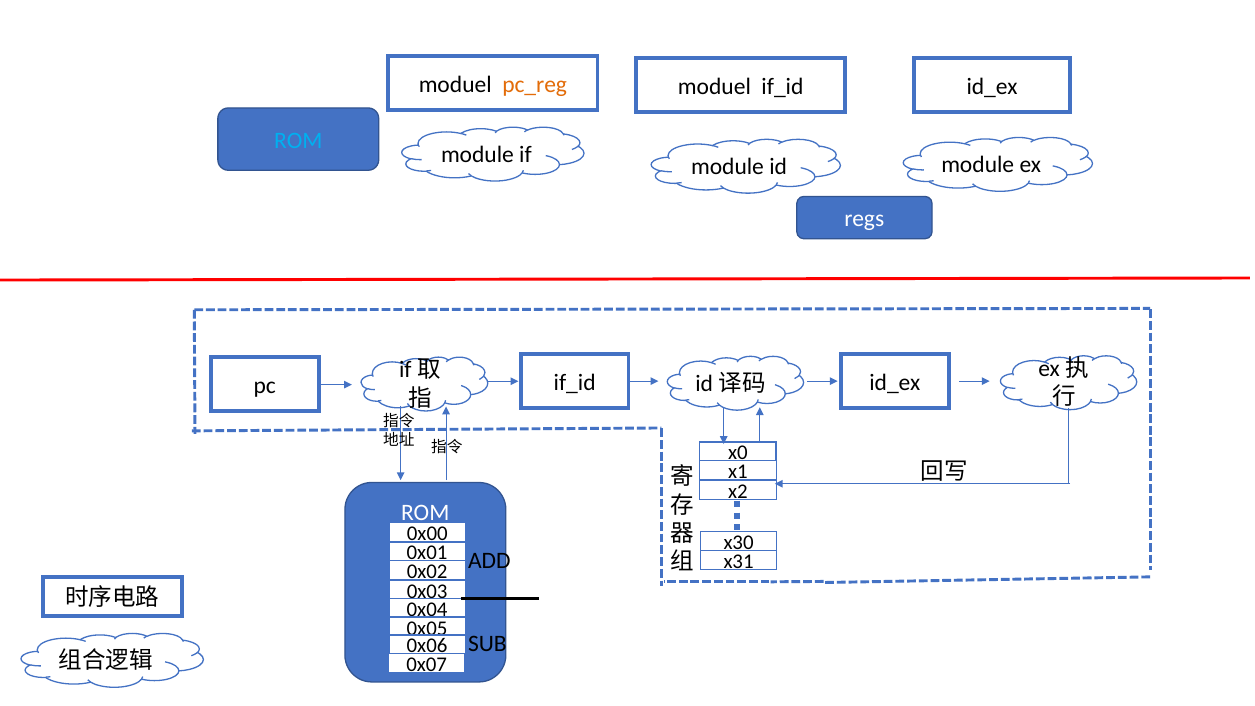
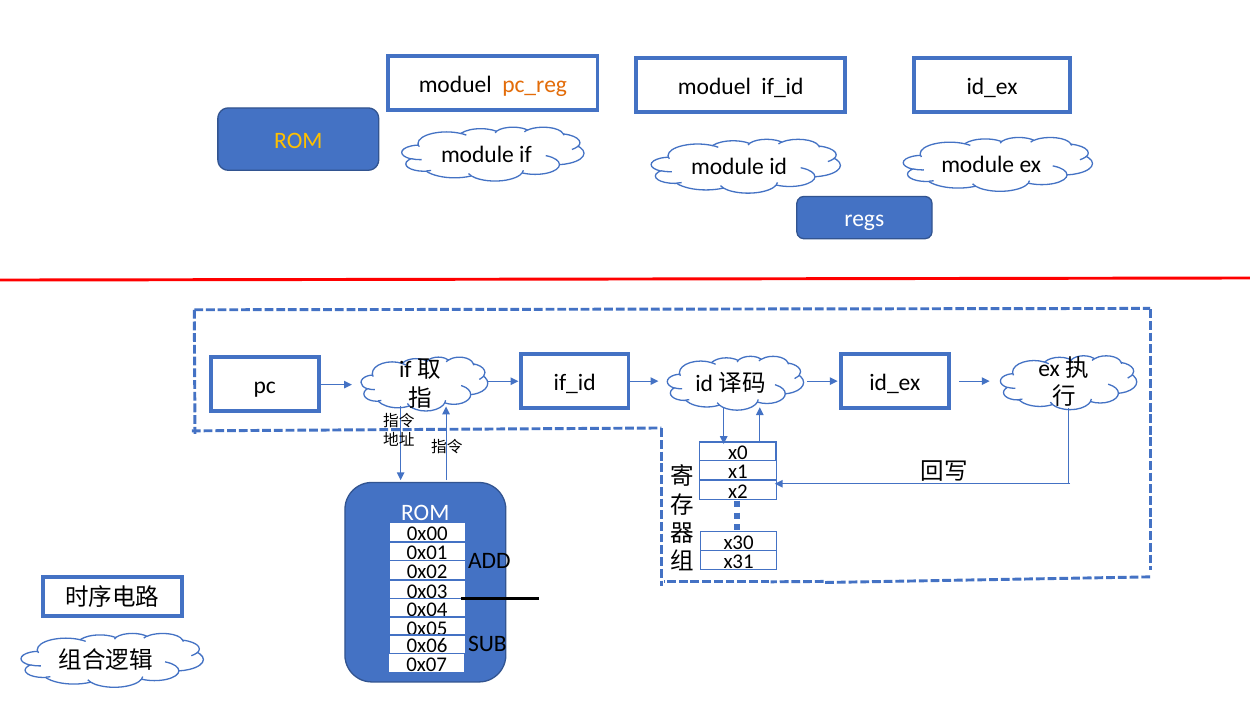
ROM at (298, 141) colour: light blue -> yellow
